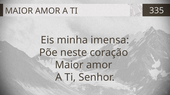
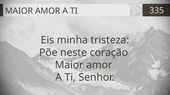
imensa: imensa -> tristeza
